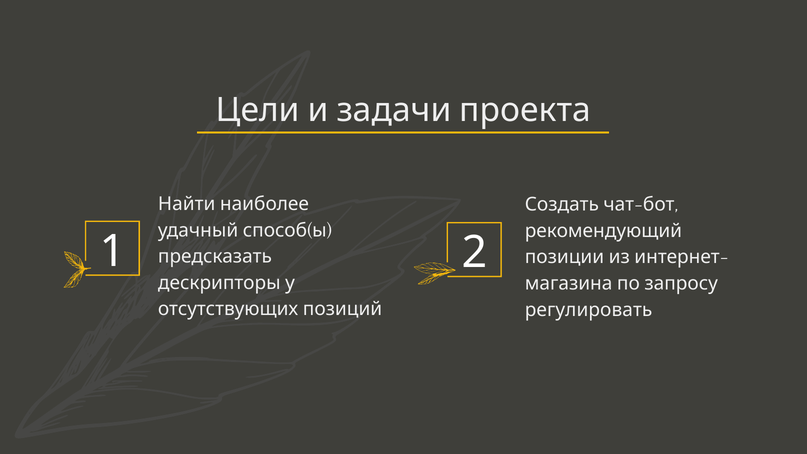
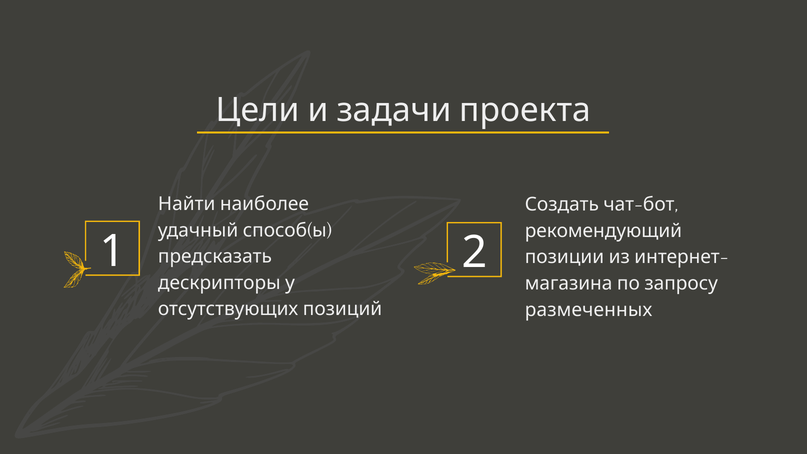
регулировать: регулировать -> размеченных
